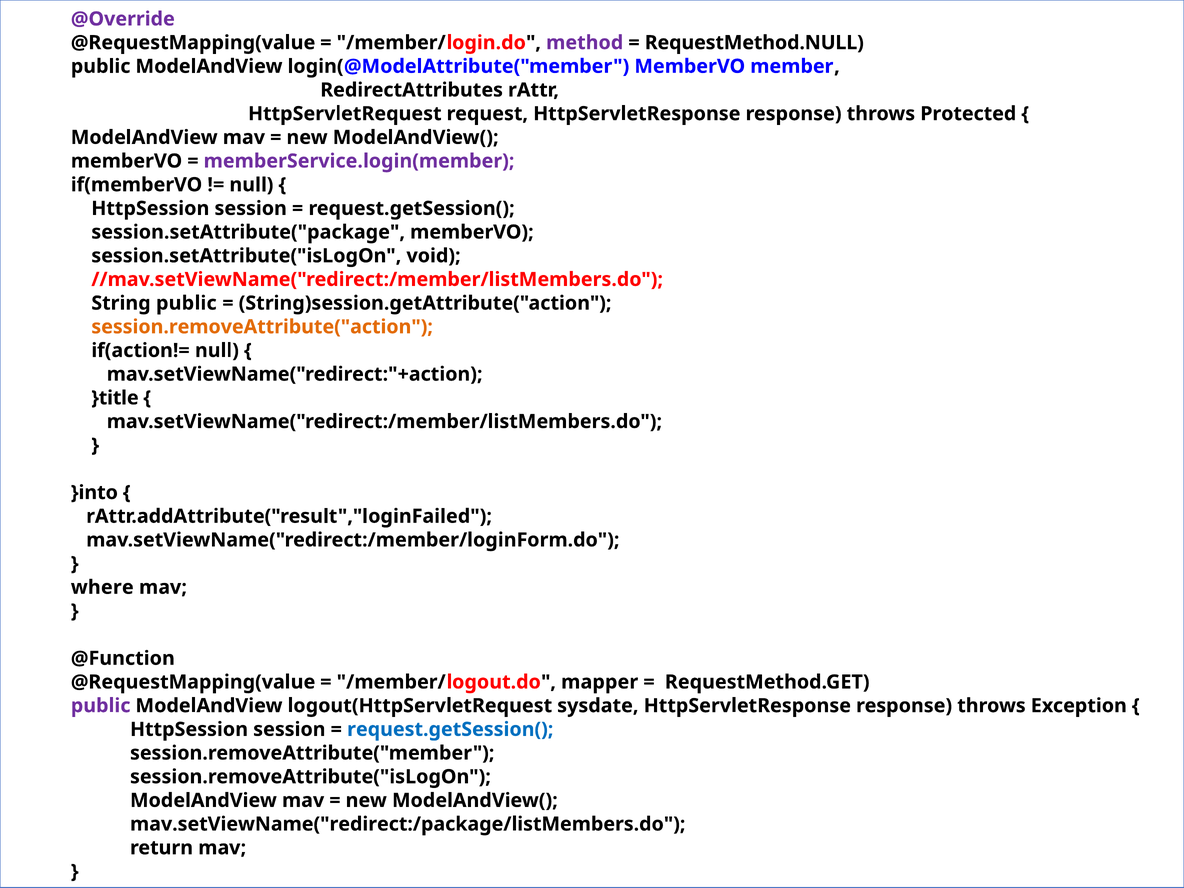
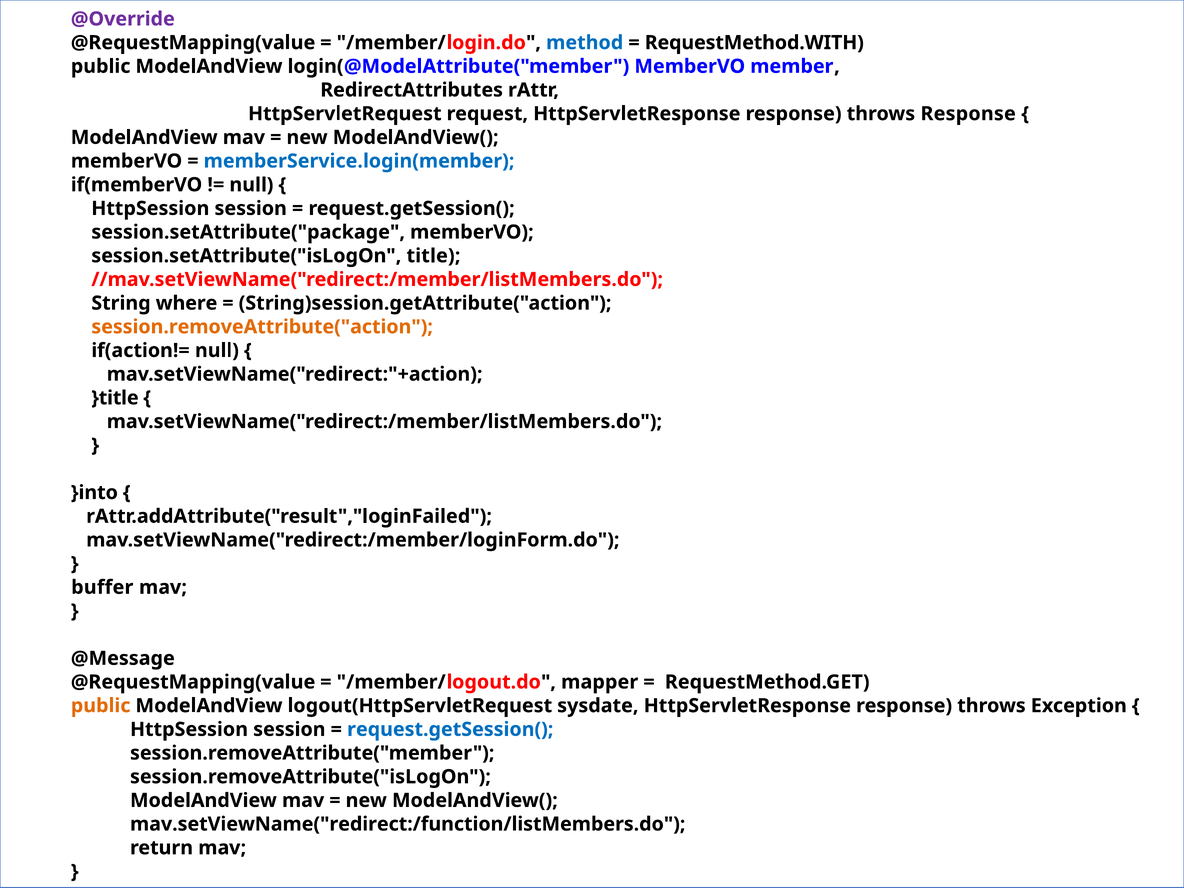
method colour: purple -> blue
RequestMethod.NULL: RequestMethod.NULL -> RequestMethod.WITH
throws Protected: Protected -> Response
memberService.login(member colour: purple -> blue
void: void -> title
String public: public -> where
where: where -> buffer
@Function: @Function -> @Message
public at (101, 706) colour: purple -> orange
mav.setViewName("redirect:/package/listMembers.do: mav.setViewName("redirect:/package/listMembers.do -> mav.setViewName("redirect:/function/listMembers.do
